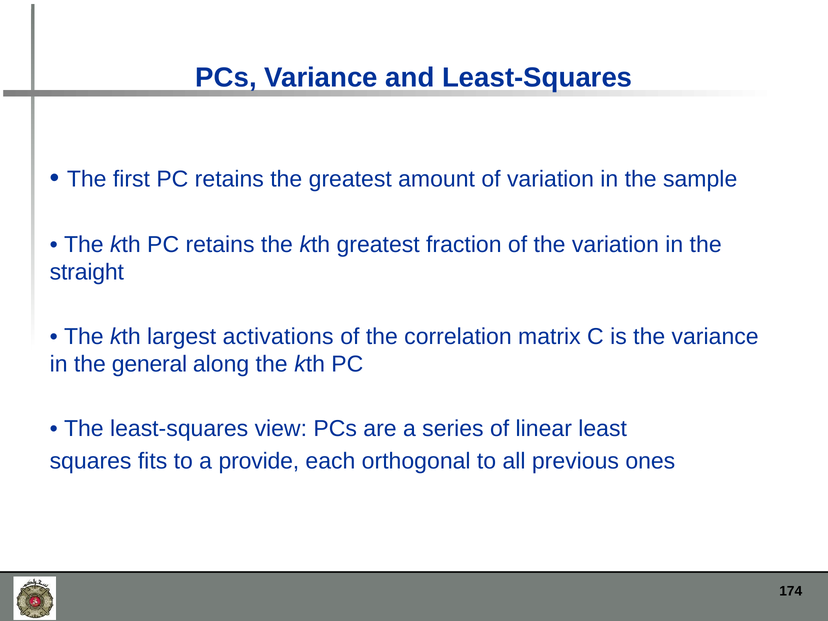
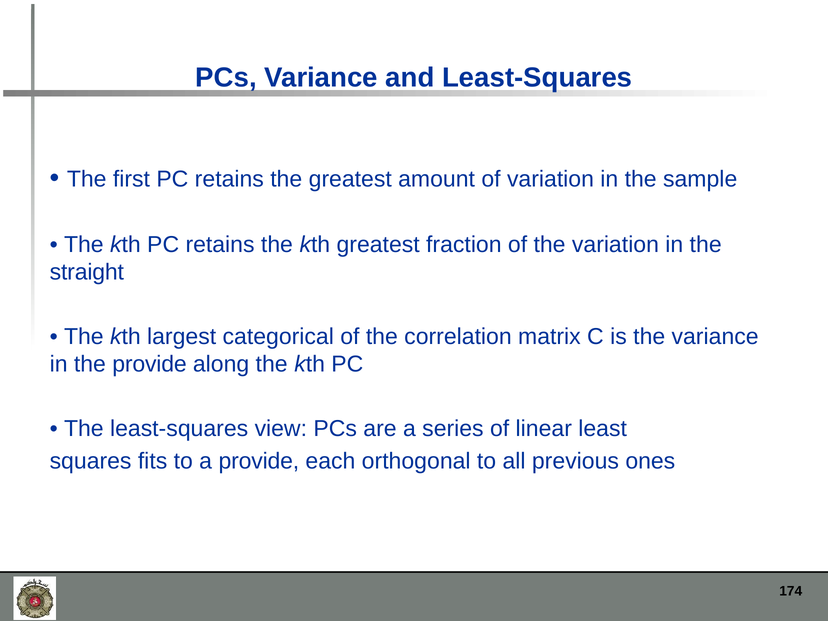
activations: activations -> categorical
the general: general -> provide
